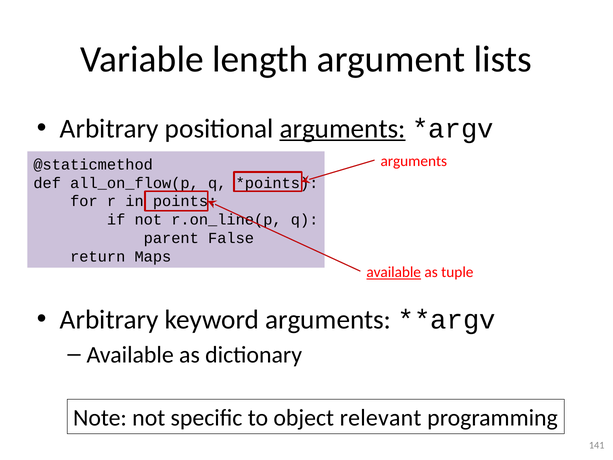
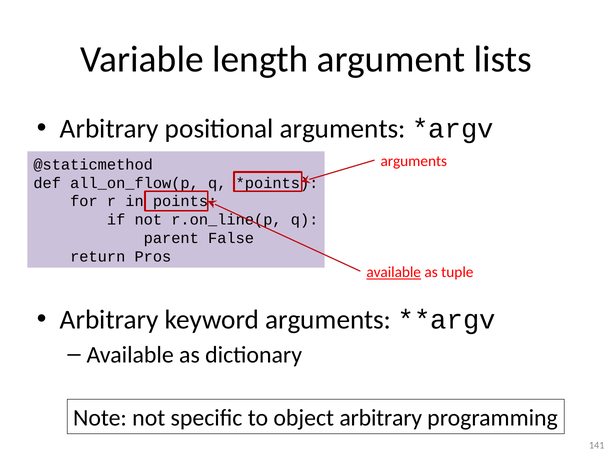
arguments at (343, 129) underline: present -> none
Maps: Maps -> Pros
object relevant: relevant -> arbitrary
